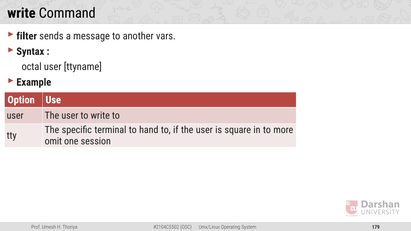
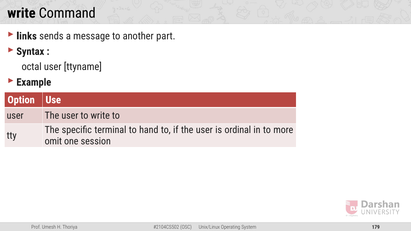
filter: filter -> links
vars: vars -> part
square: square -> ordinal
